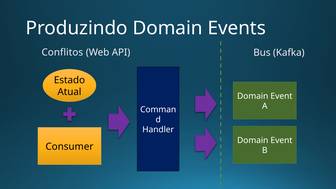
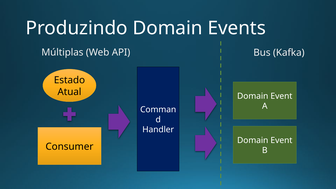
Conflitos: Conflitos -> Múltiplas
